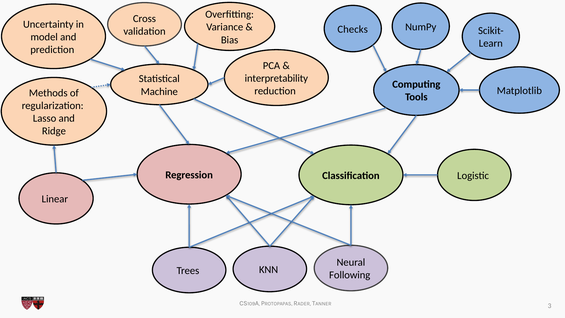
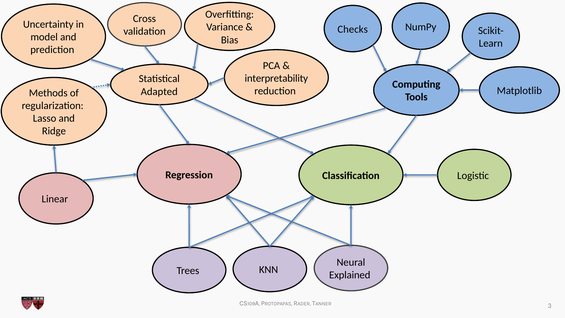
Machine: Machine -> Adapted
Following: Following -> Explained
